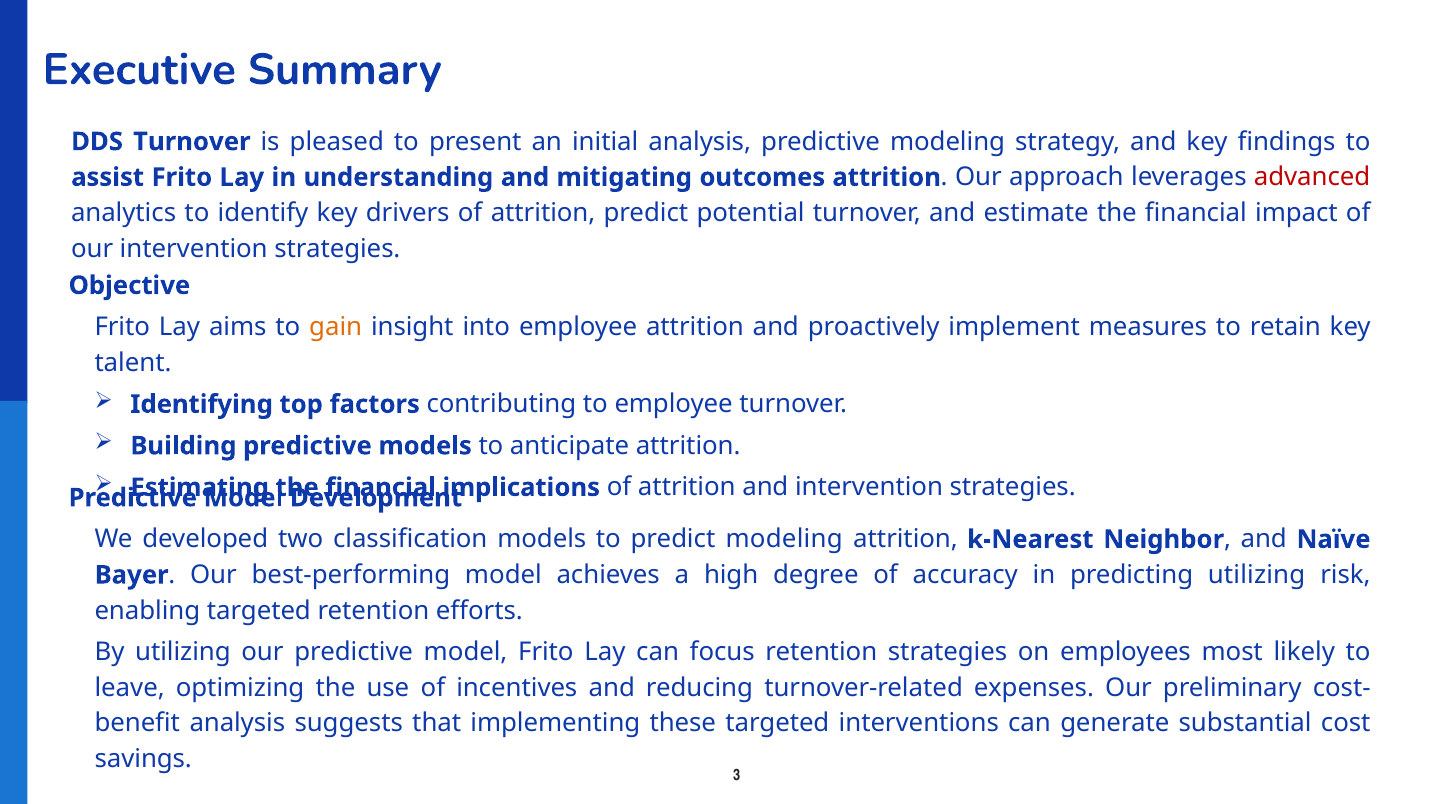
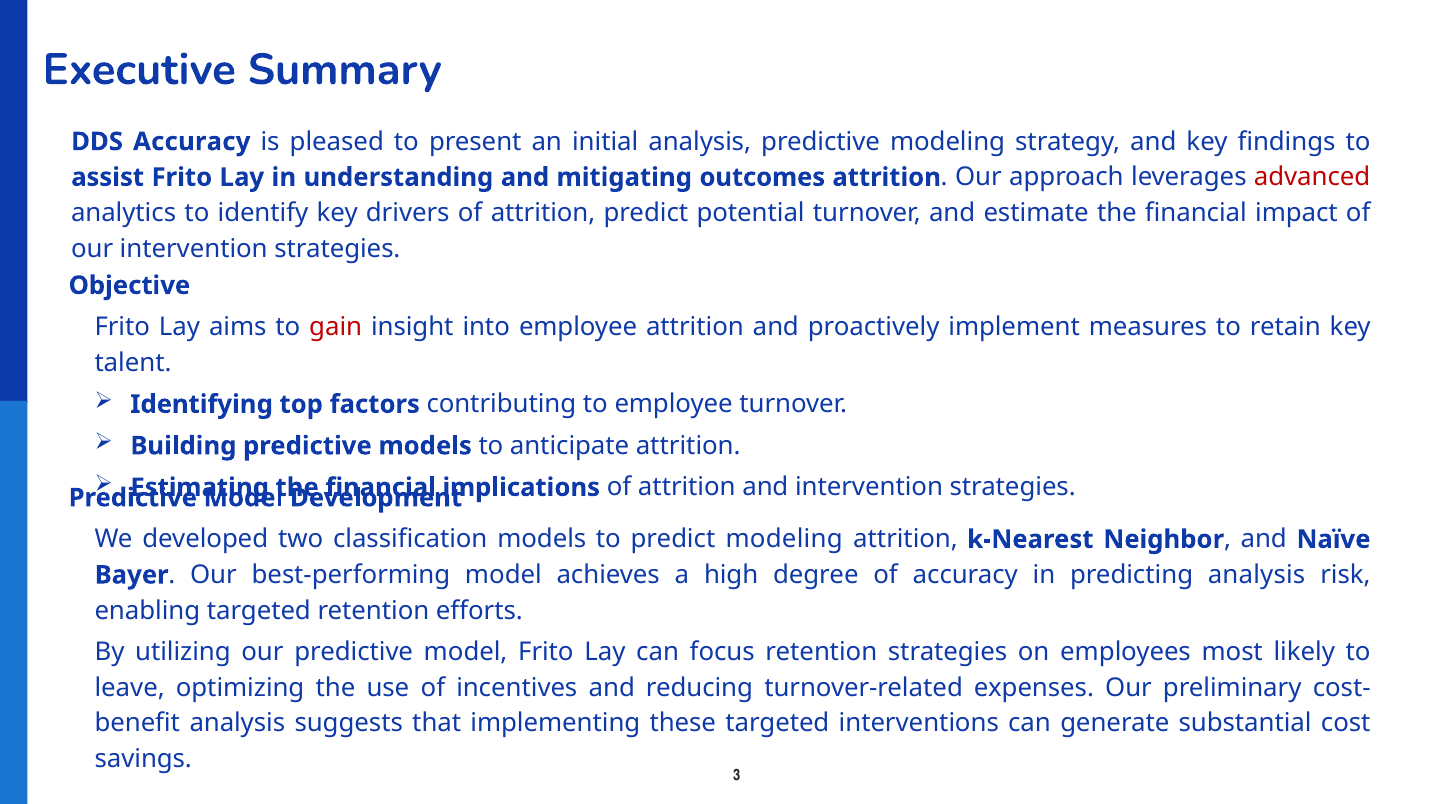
DDS Turnover: Turnover -> Accuracy
gain colour: orange -> red
predicting utilizing: utilizing -> analysis
